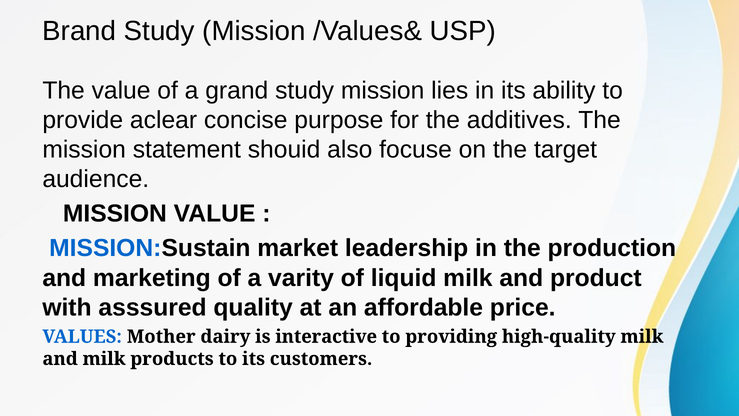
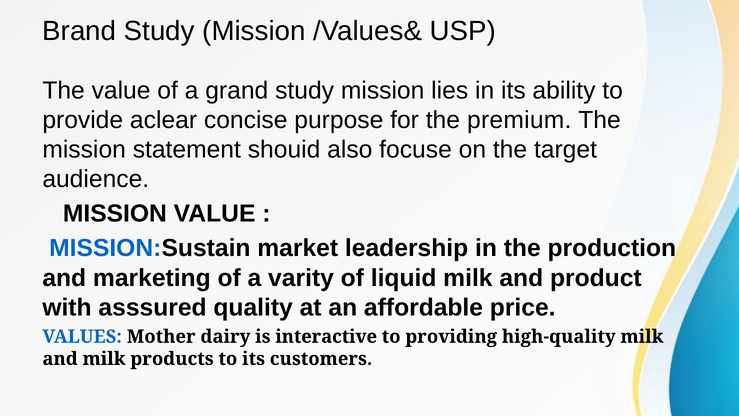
additives: additives -> premium
